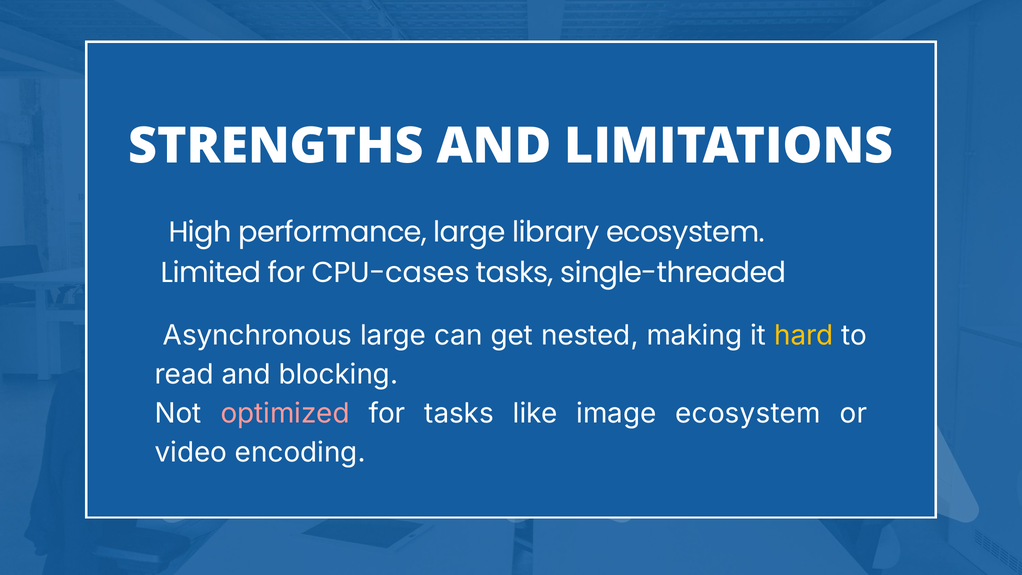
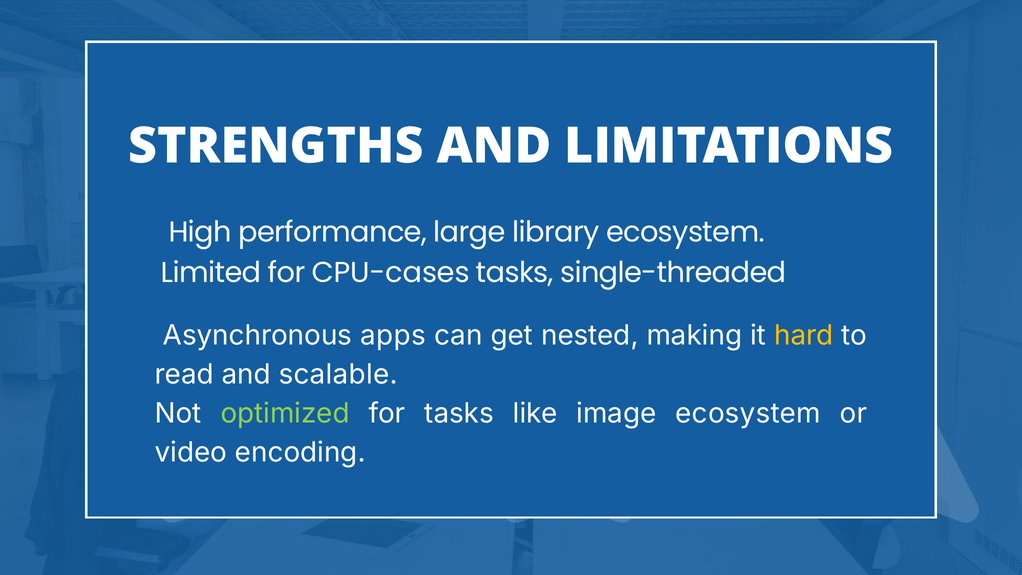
Asynchronous large: large -> apps
blocking: blocking -> scalable
optimized colour: pink -> light green
